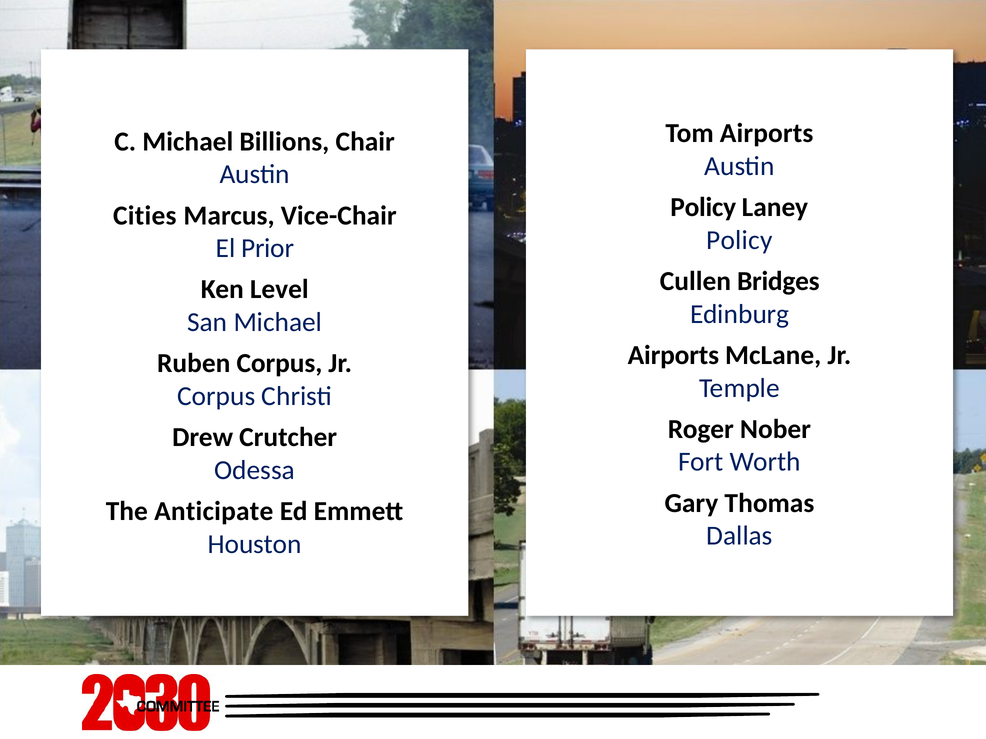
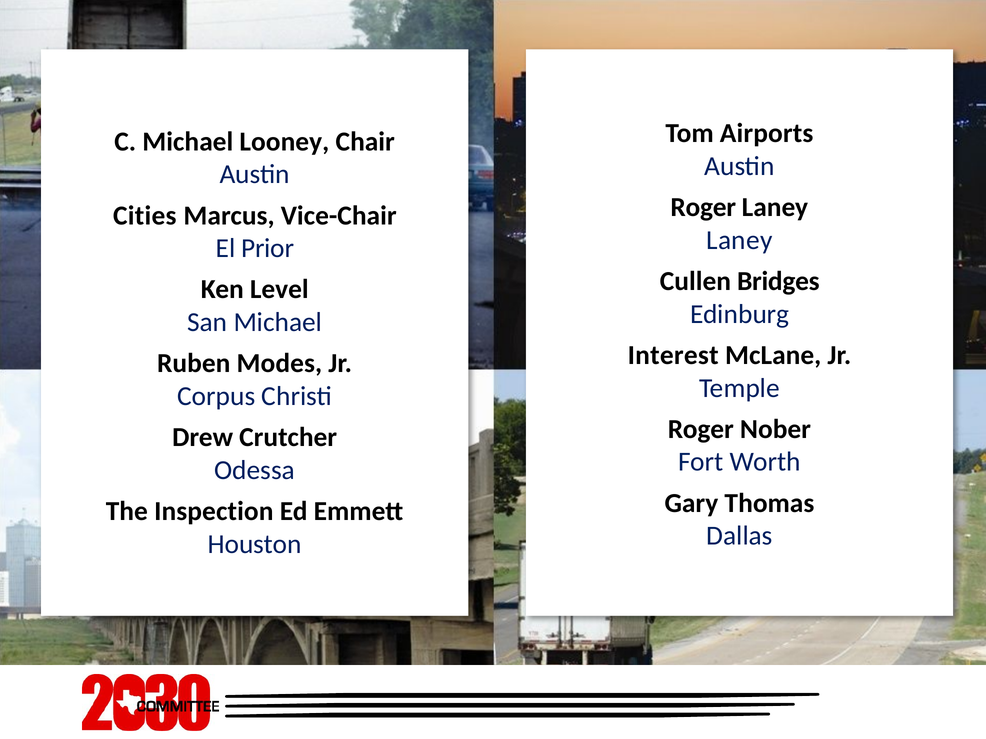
Billions: Billions -> Looney
Policy at (703, 207): Policy -> Roger
Policy at (739, 240): Policy -> Laney
Airports at (673, 355): Airports -> Interest
Ruben Corpus: Corpus -> Modes
Anticipate: Anticipate -> Inspection
